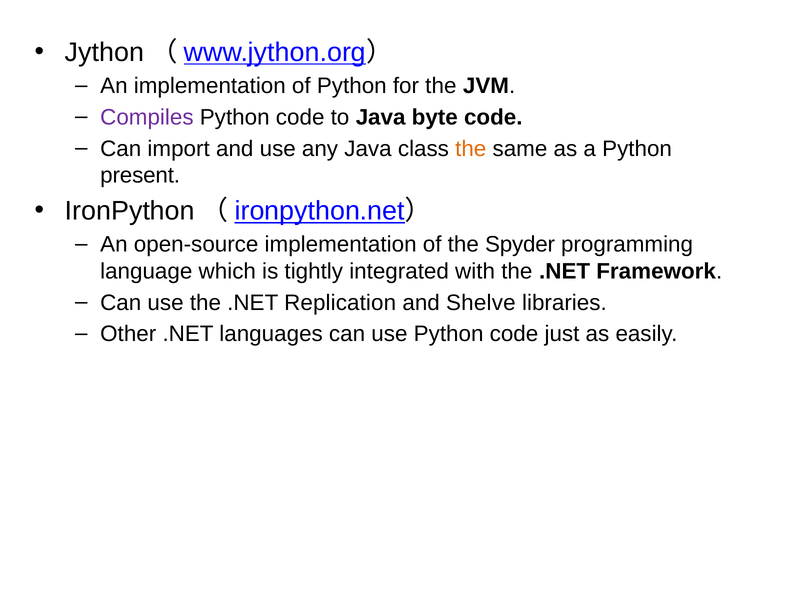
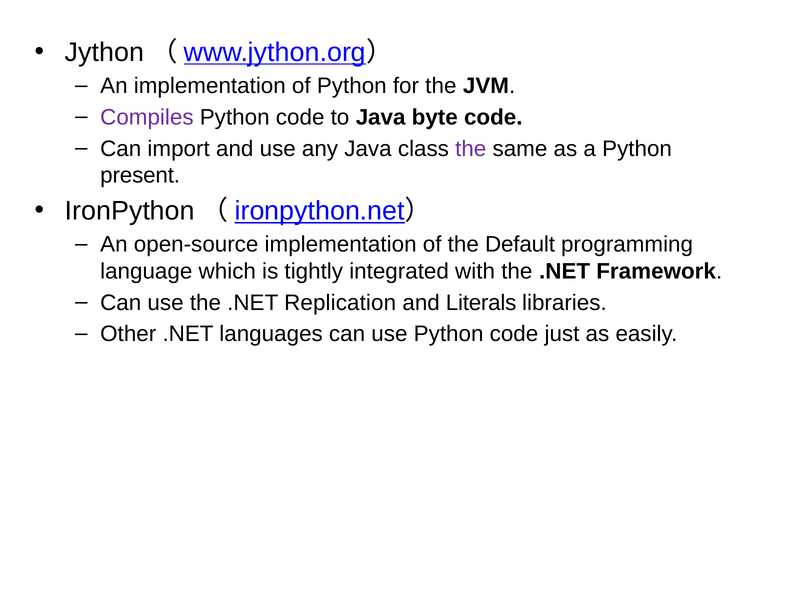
the at (471, 149) colour: orange -> purple
Spyder: Spyder -> Default
Shelve: Shelve -> Literals
